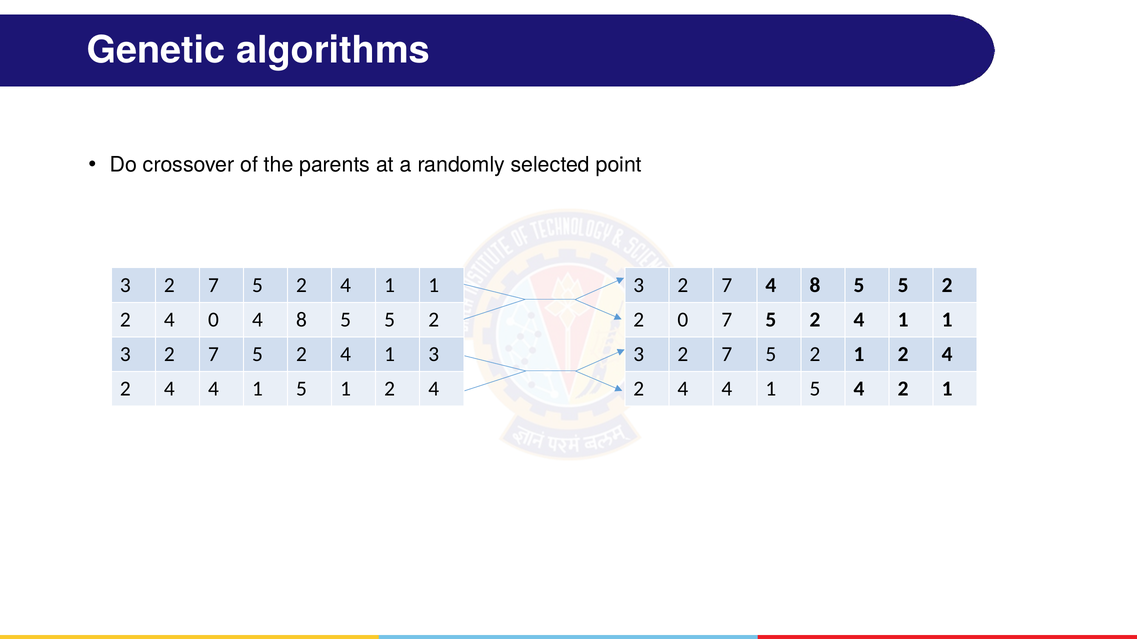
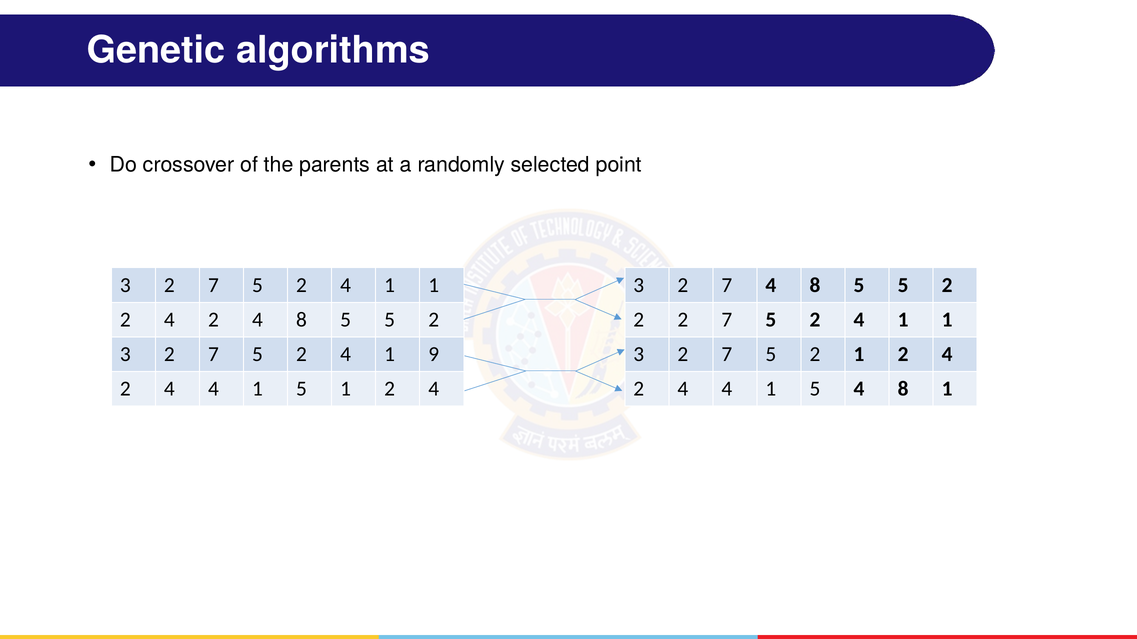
0 at (213, 320): 0 -> 2
0 at (683, 320): 0 -> 2
4 1 3: 3 -> 9
5 4 2: 2 -> 8
